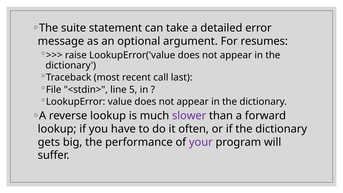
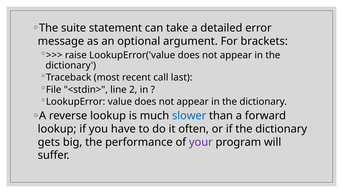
resumes: resumes -> brackets
5: 5 -> 2
slower colour: purple -> blue
